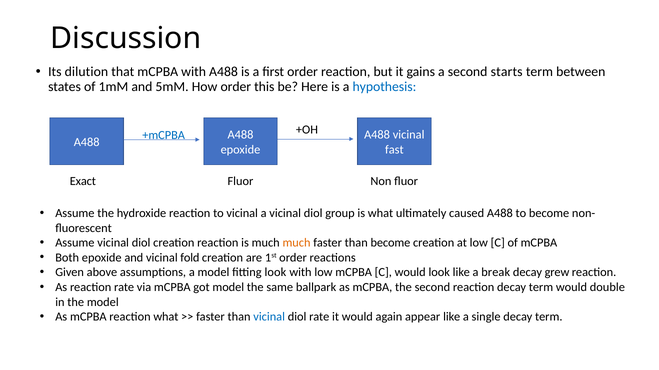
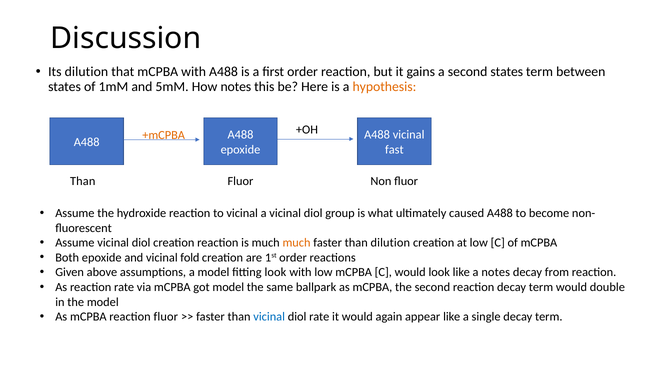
second starts: starts -> states
How order: order -> notes
hypothesis colour: blue -> orange
+mCPBA colour: blue -> orange
Exact at (83, 181): Exact -> Than
than become: become -> dilution
a break: break -> notes
grew: grew -> from
reaction what: what -> fluor
